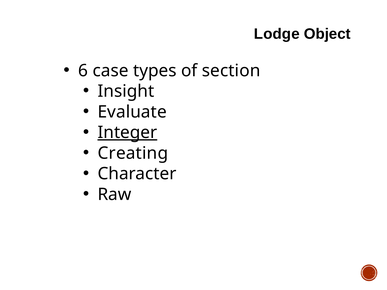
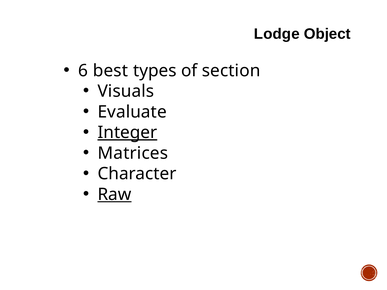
case: case -> best
Insight: Insight -> Visuals
Creating: Creating -> Matrices
Raw underline: none -> present
